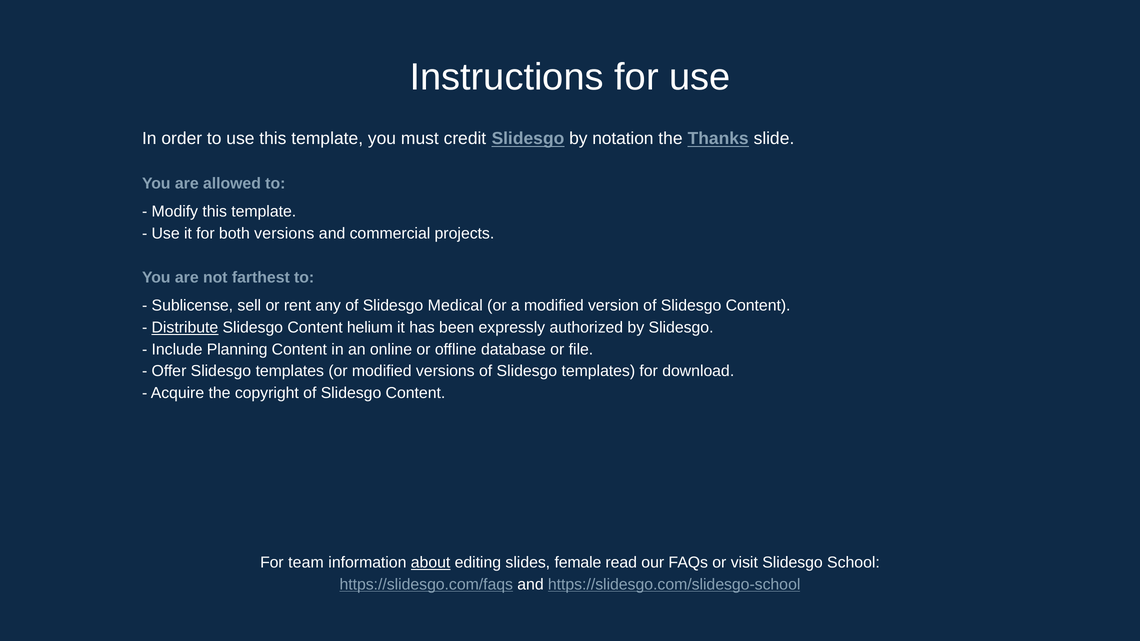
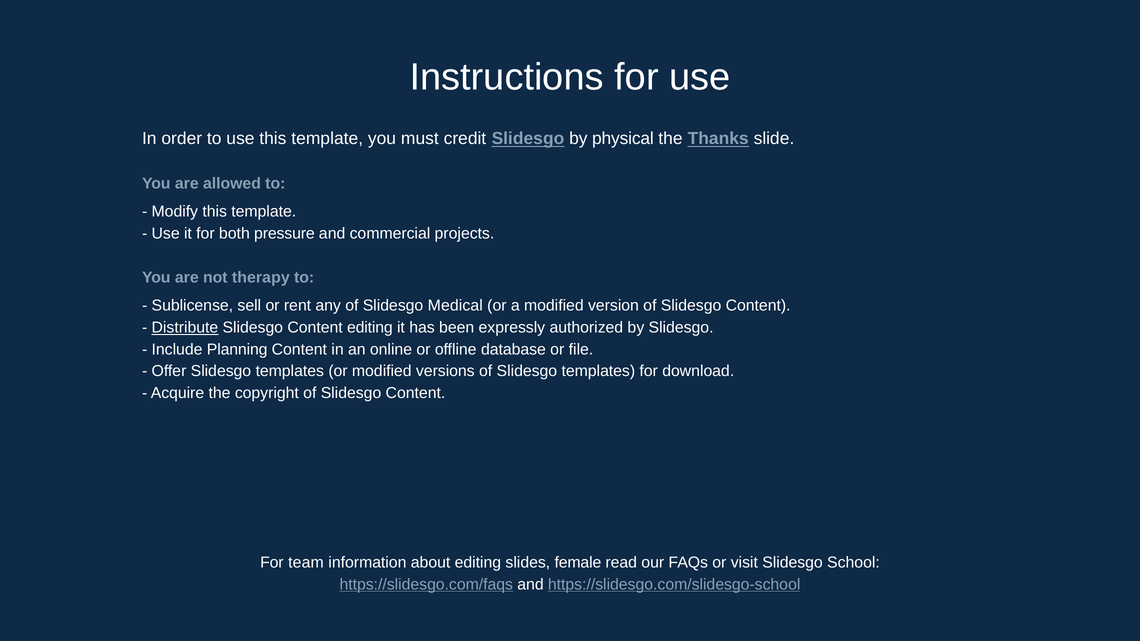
notation: notation -> physical
both versions: versions -> pressure
farthest: farthest -> therapy
Content helium: helium -> editing
about underline: present -> none
